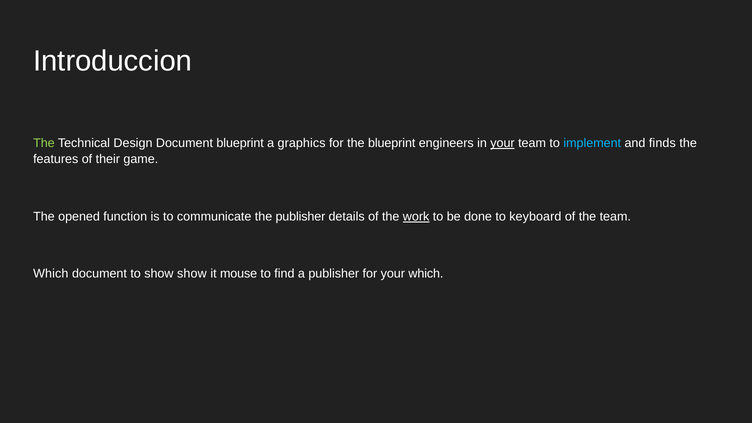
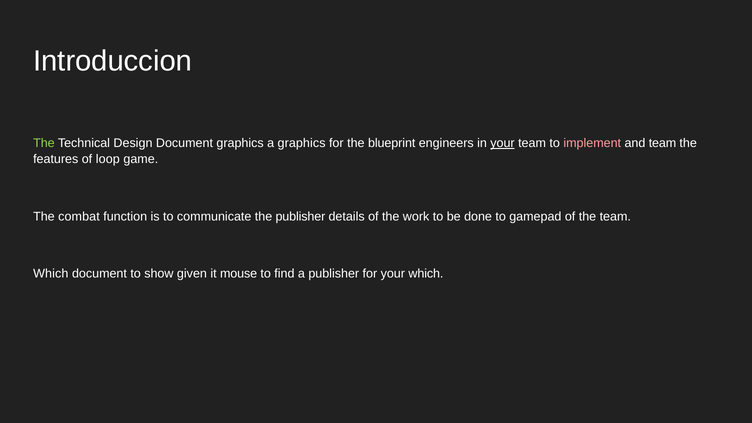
Document blueprint: blueprint -> graphics
implement colour: light blue -> pink
and finds: finds -> team
their: their -> loop
opened: opened -> combat
work underline: present -> none
keyboard: keyboard -> gamepad
show show: show -> given
